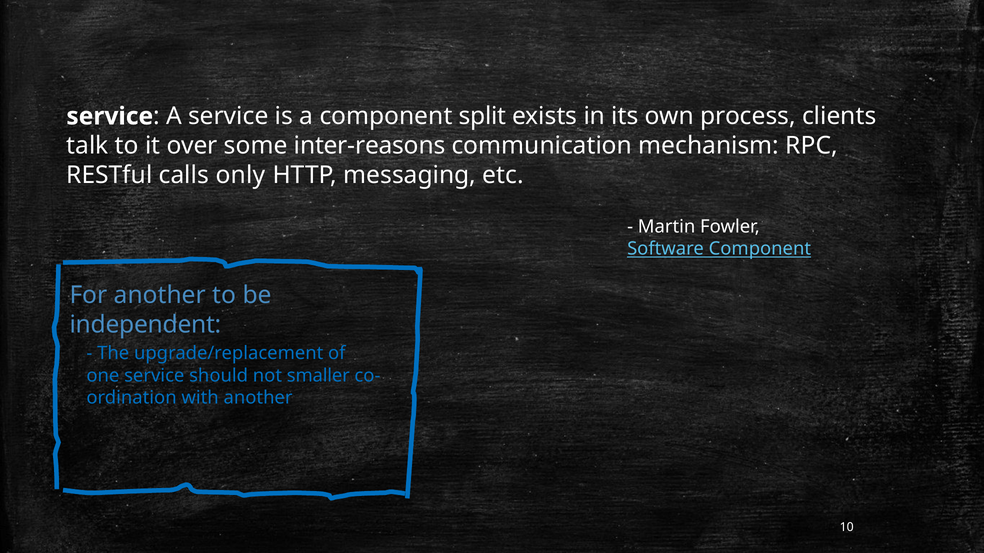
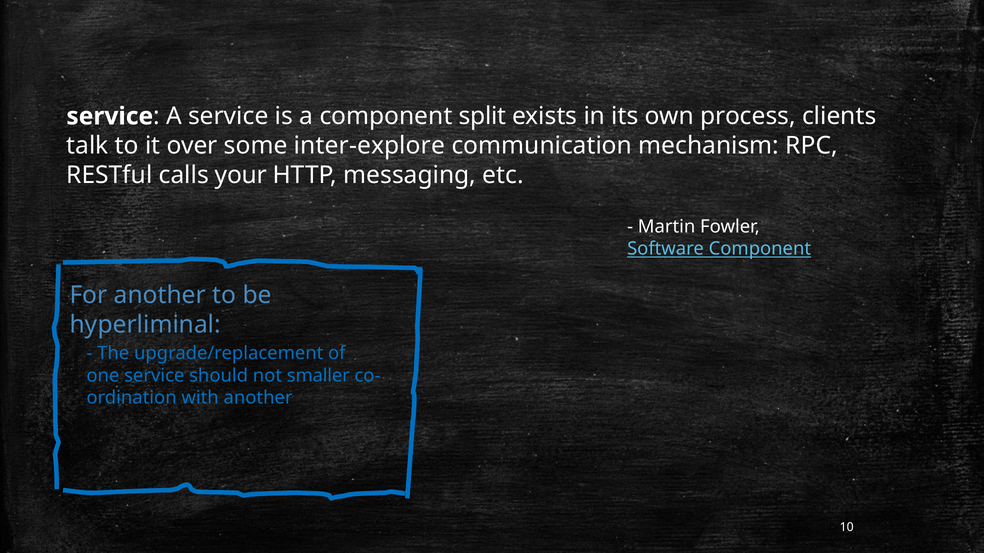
inter-reasons: inter-reasons -> inter-explore
only: only -> your
independent: independent -> hyperliminal
